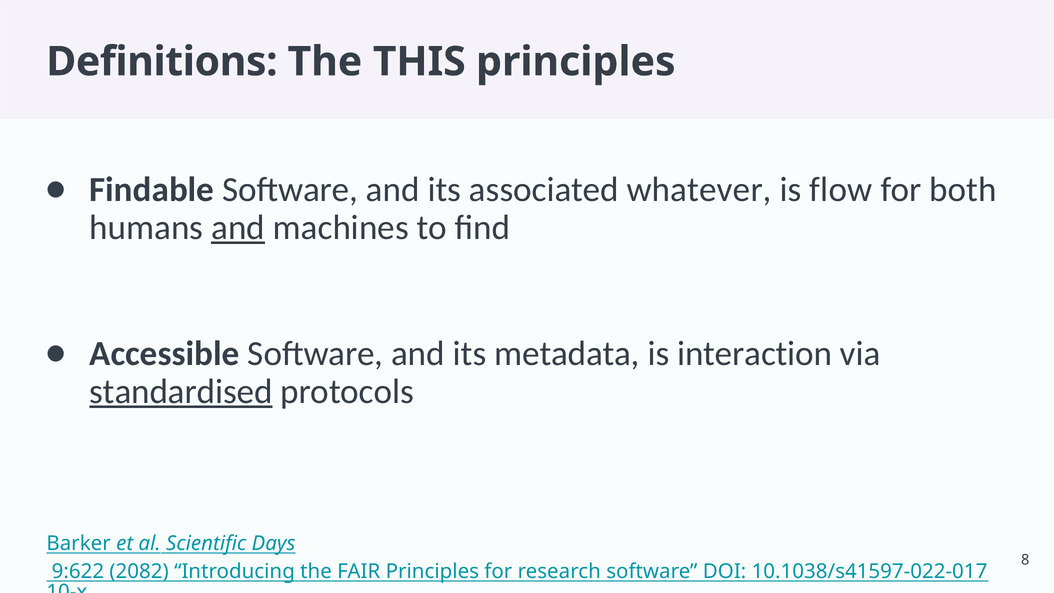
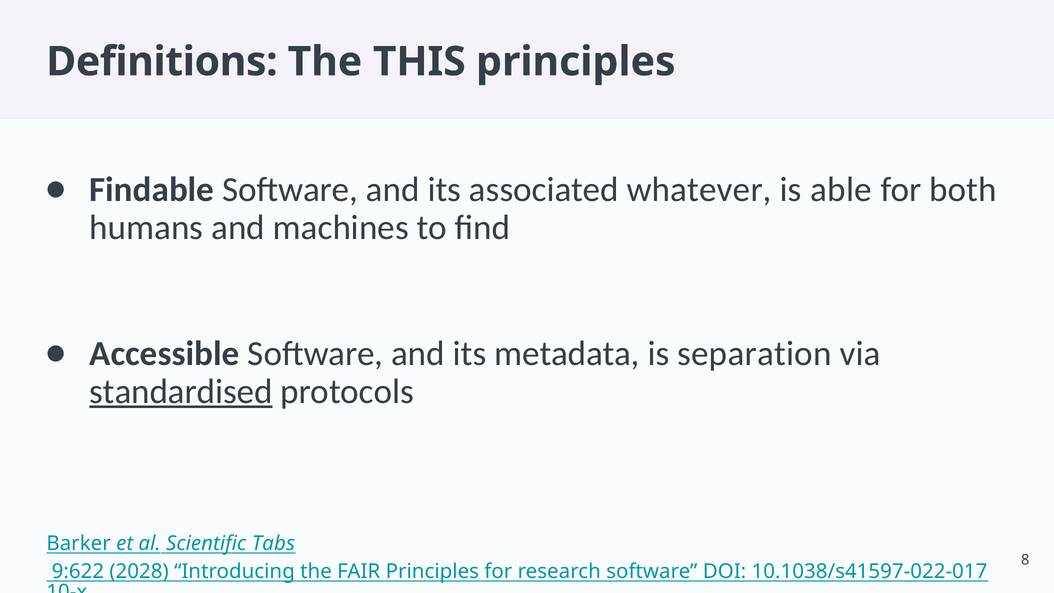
flow: flow -> able
and at (238, 228) underline: present -> none
interaction: interaction -> separation
Days: Days -> Tabs
2082: 2082 -> 2028
